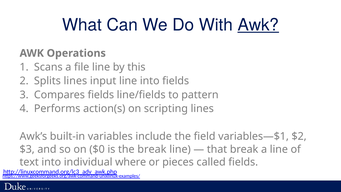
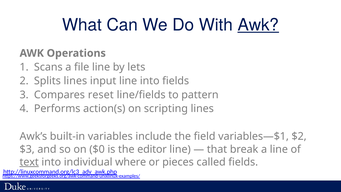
this: this -> lets
Compares fields: fields -> reset
the break: break -> editor
text underline: none -> present
